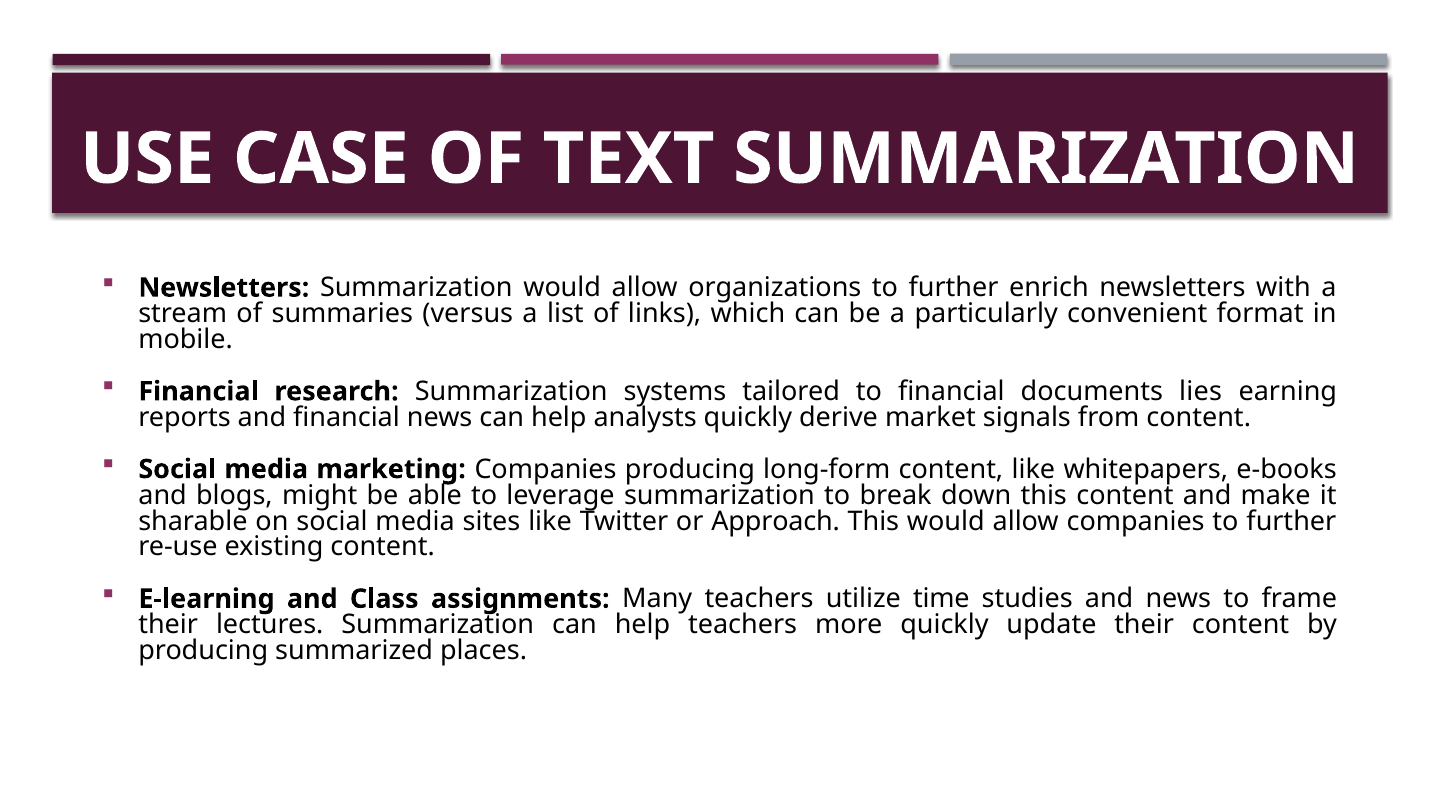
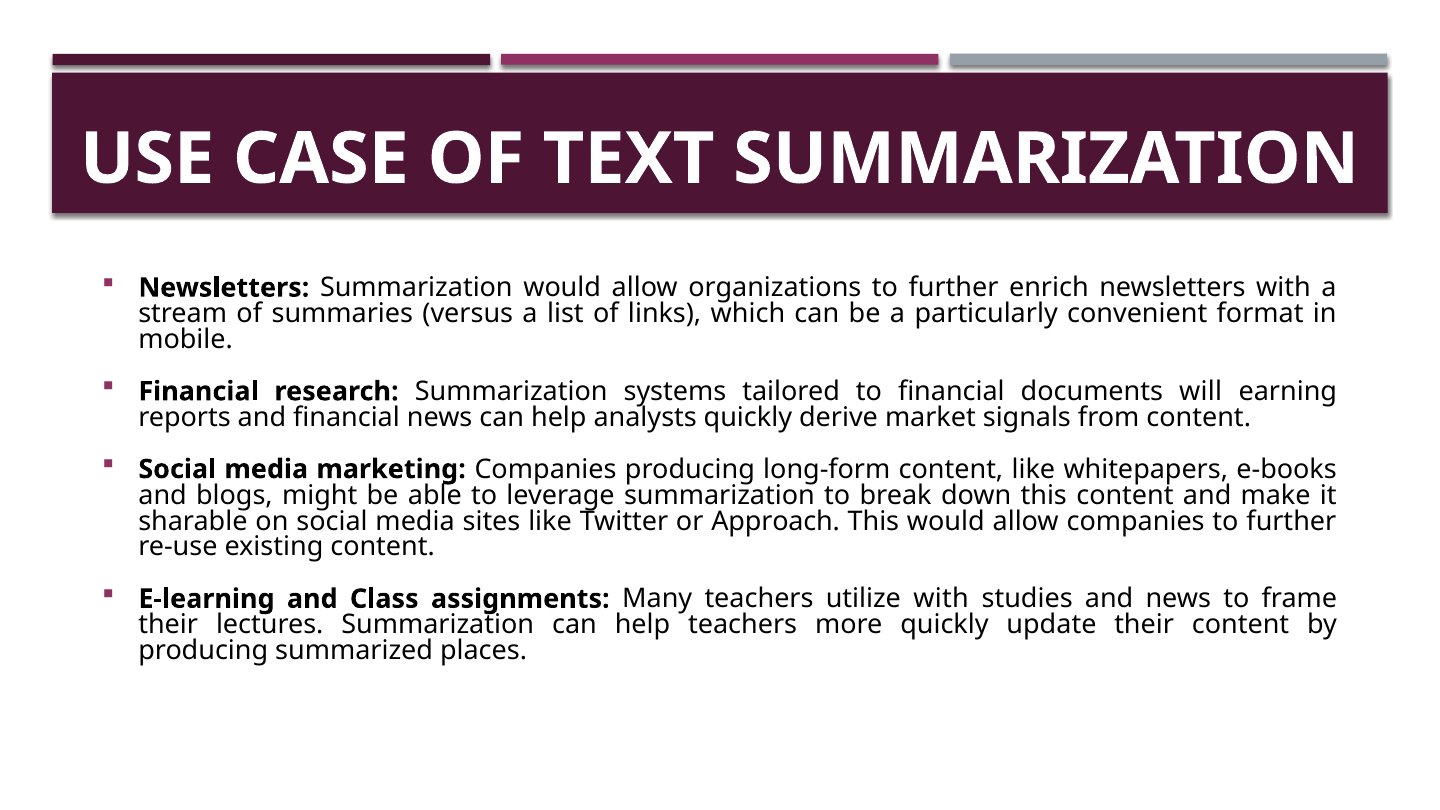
lies: lies -> will
utilize time: time -> with
